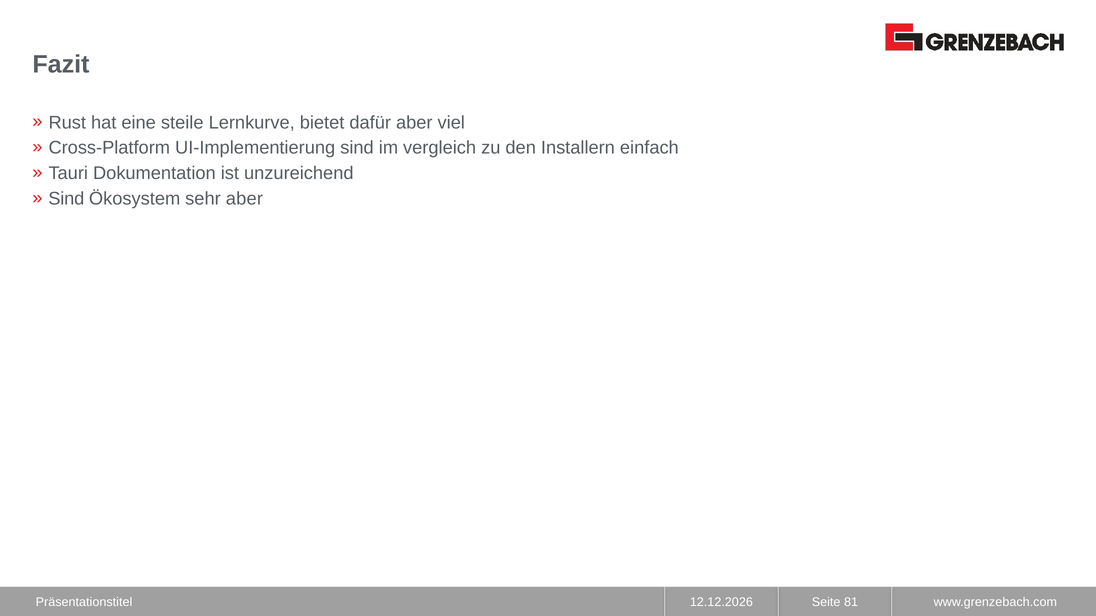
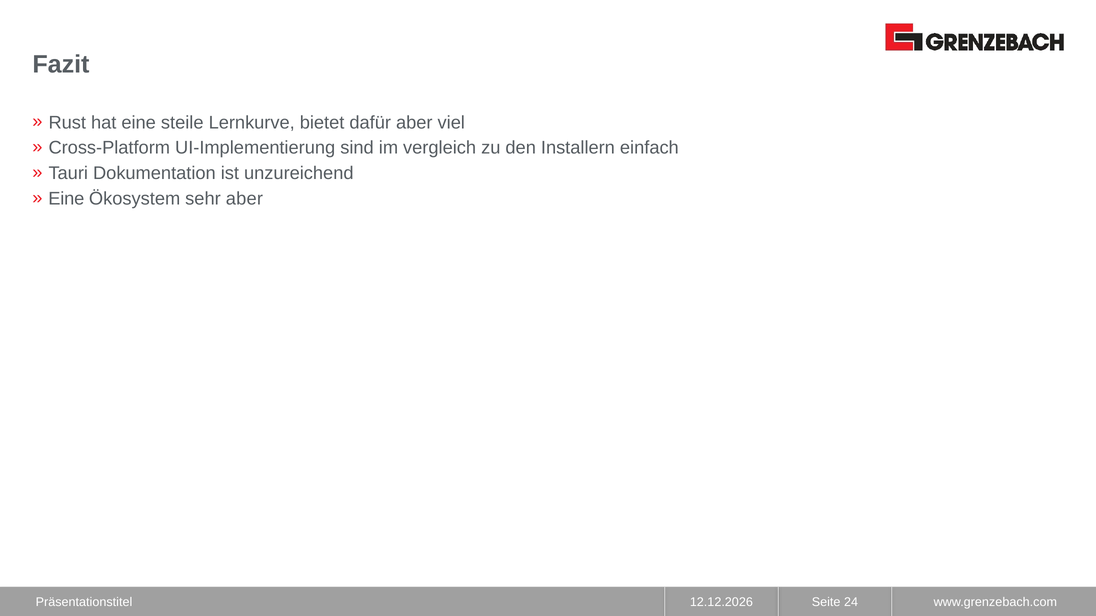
Sind at (66, 199): Sind -> Eine
81: 81 -> 24
